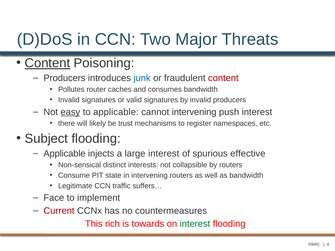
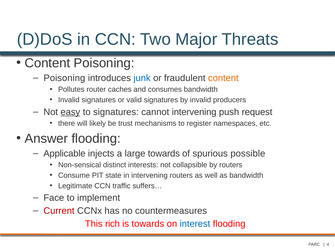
Content at (47, 63) underline: present -> none
Producers at (64, 78): Producers -> Poisoning
content at (223, 78) colour: red -> orange
to applicable: applicable -> signatures
push interest: interest -> request
Subject: Subject -> Answer
large interest: interest -> towards
effective: effective -> possible
interest at (195, 224) colour: green -> blue
